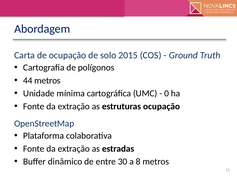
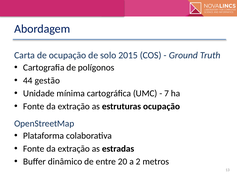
44 metros: metros -> gestão
0: 0 -> 7
30: 30 -> 20
8: 8 -> 2
